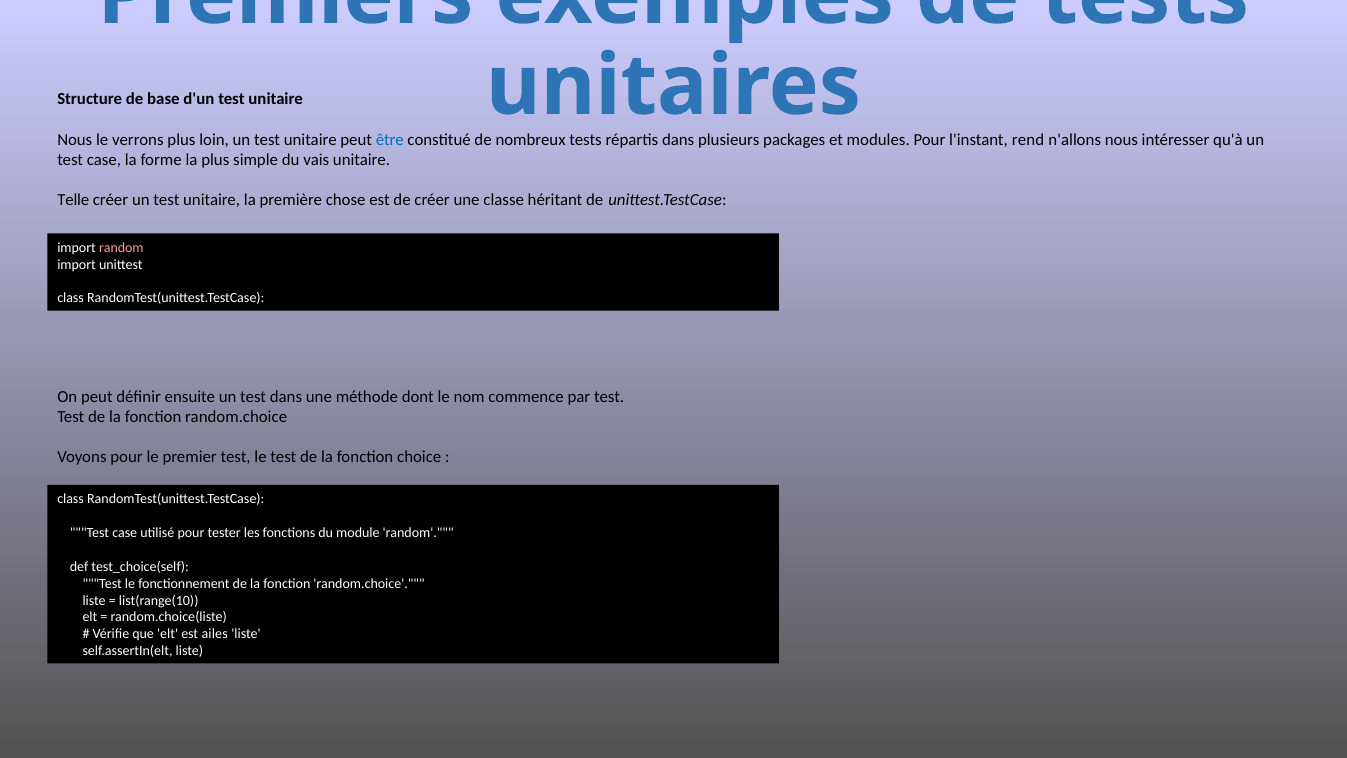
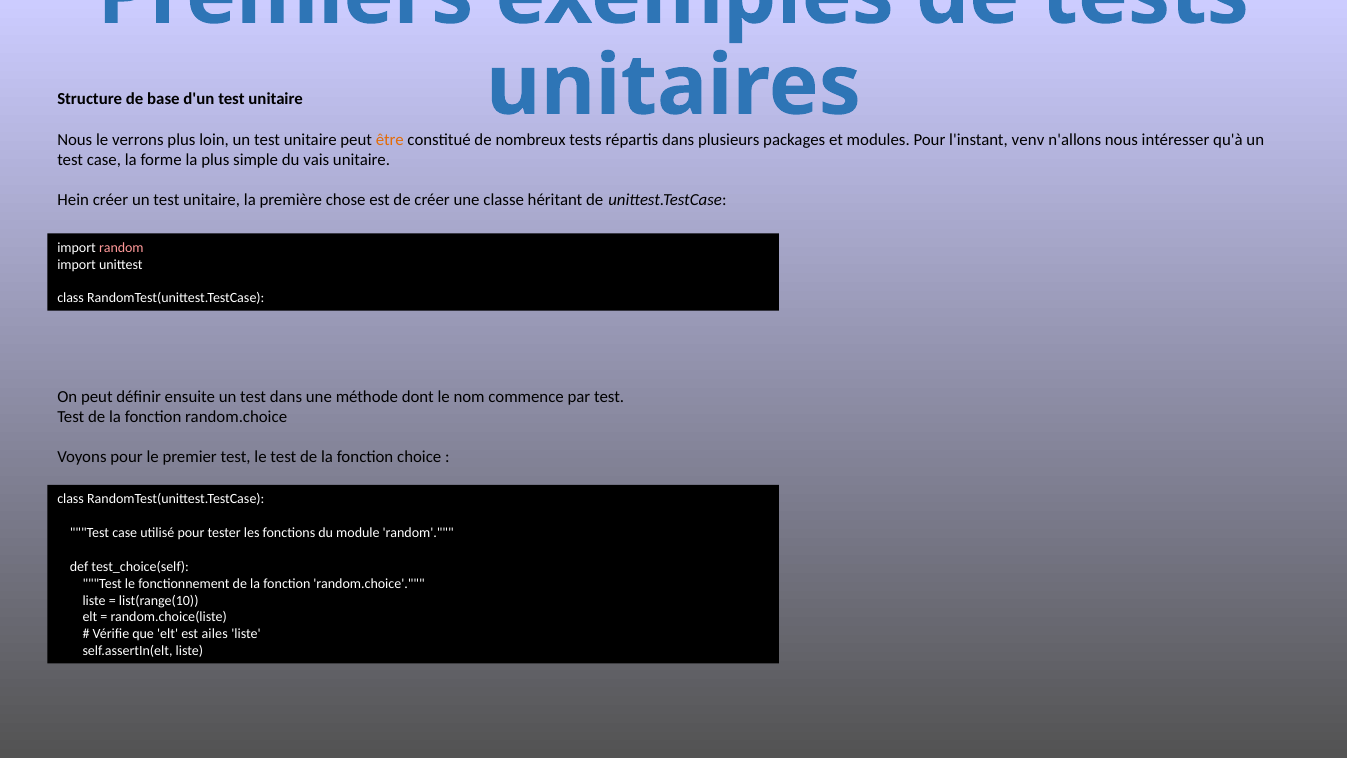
être colour: blue -> orange
rend: rend -> venv
Telle: Telle -> Hein
